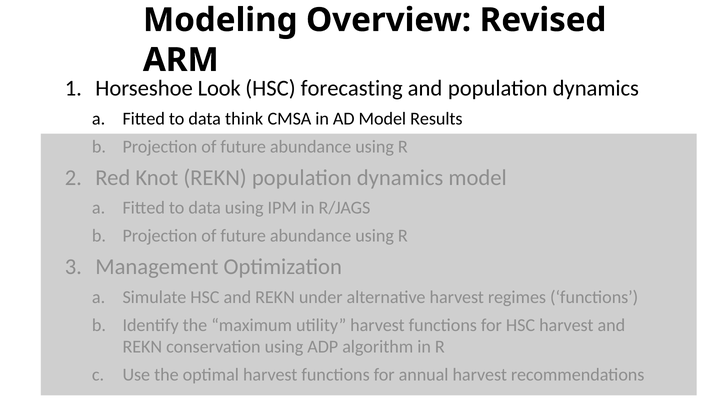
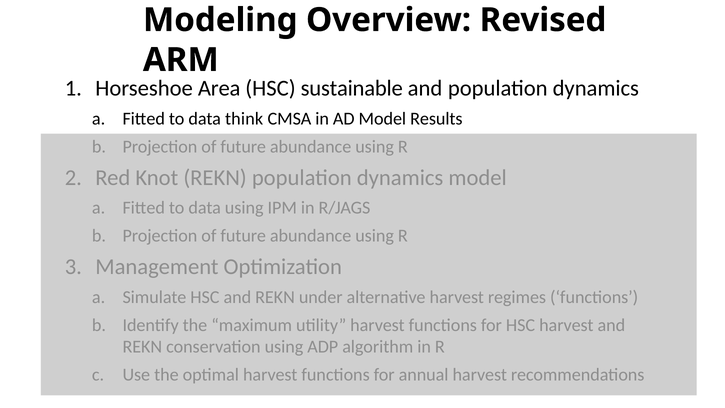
Look: Look -> Area
forecasting: forecasting -> sustainable
